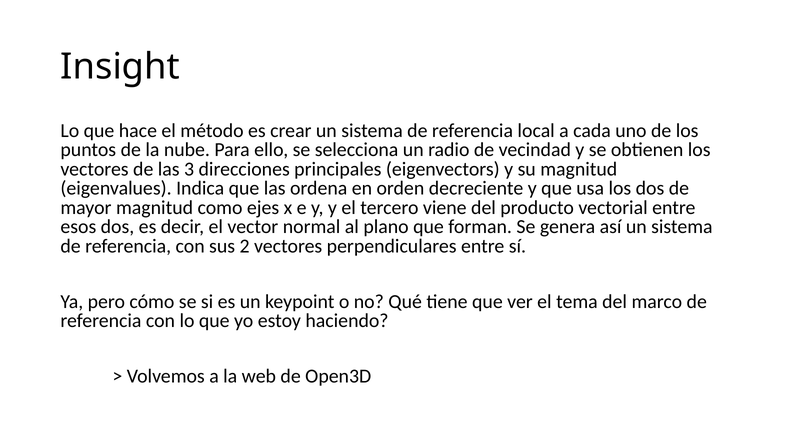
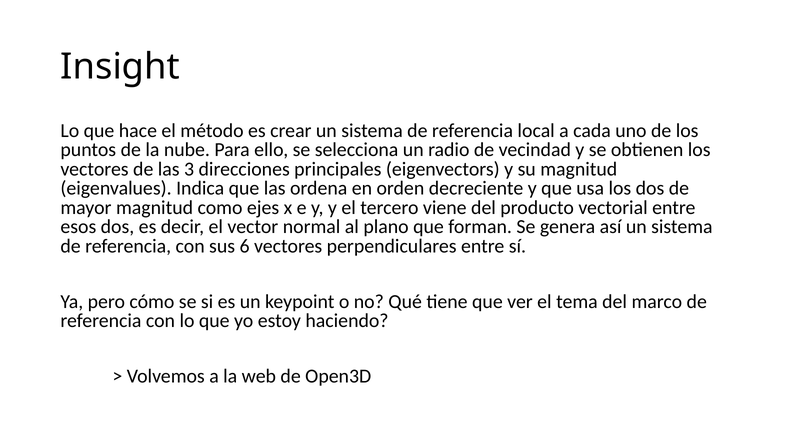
2: 2 -> 6
